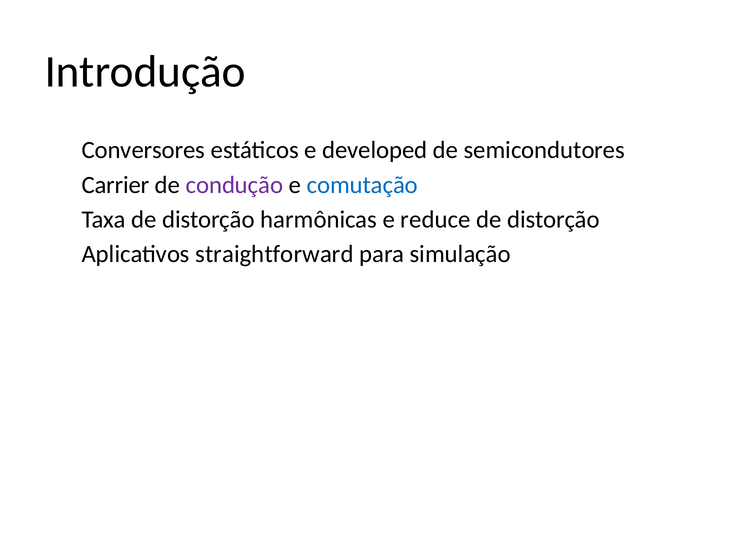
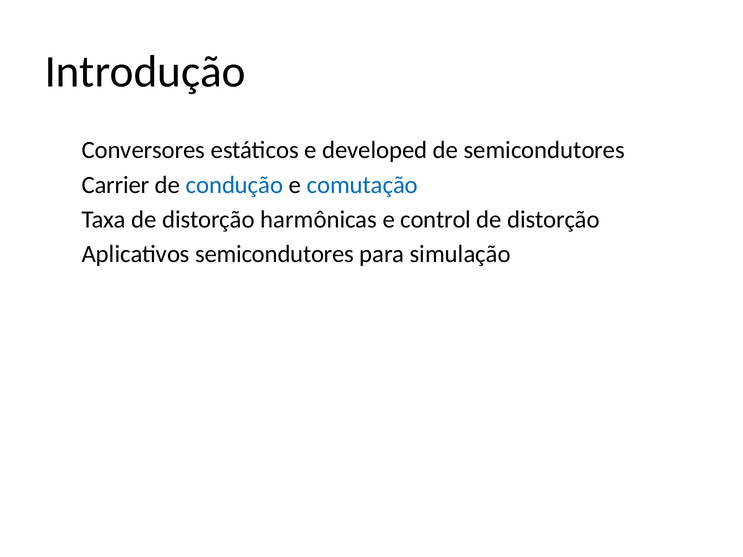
condução colour: purple -> blue
reduce: reduce -> control
Aplicativos straightforward: straightforward -> semicondutores
